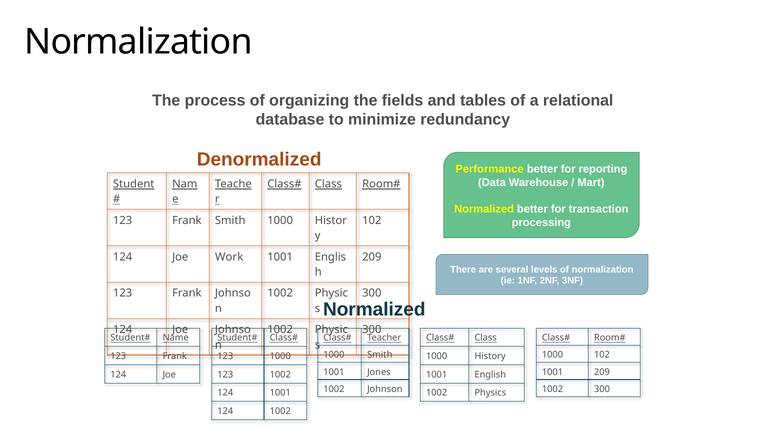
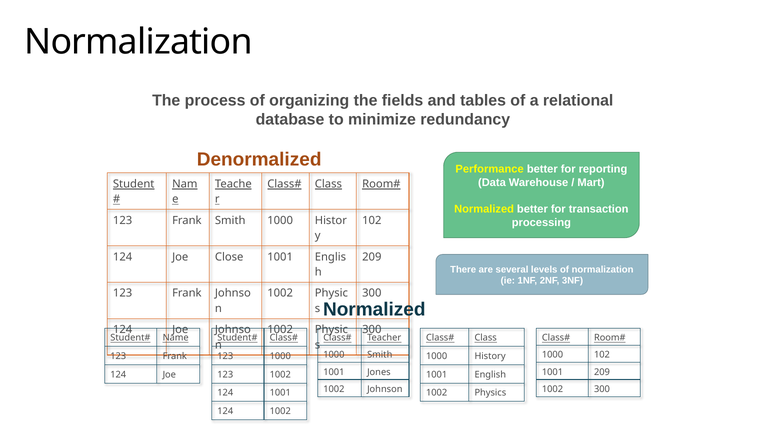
Work: Work -> Close
